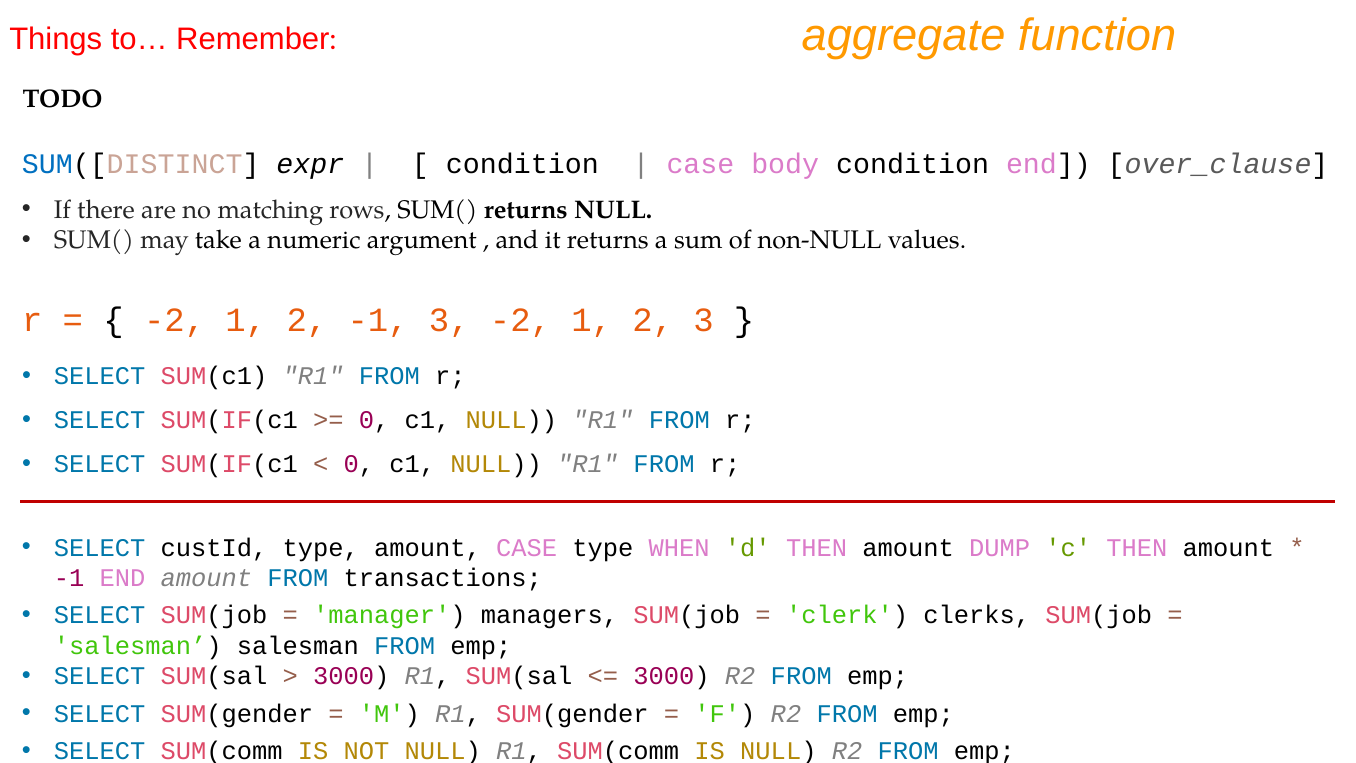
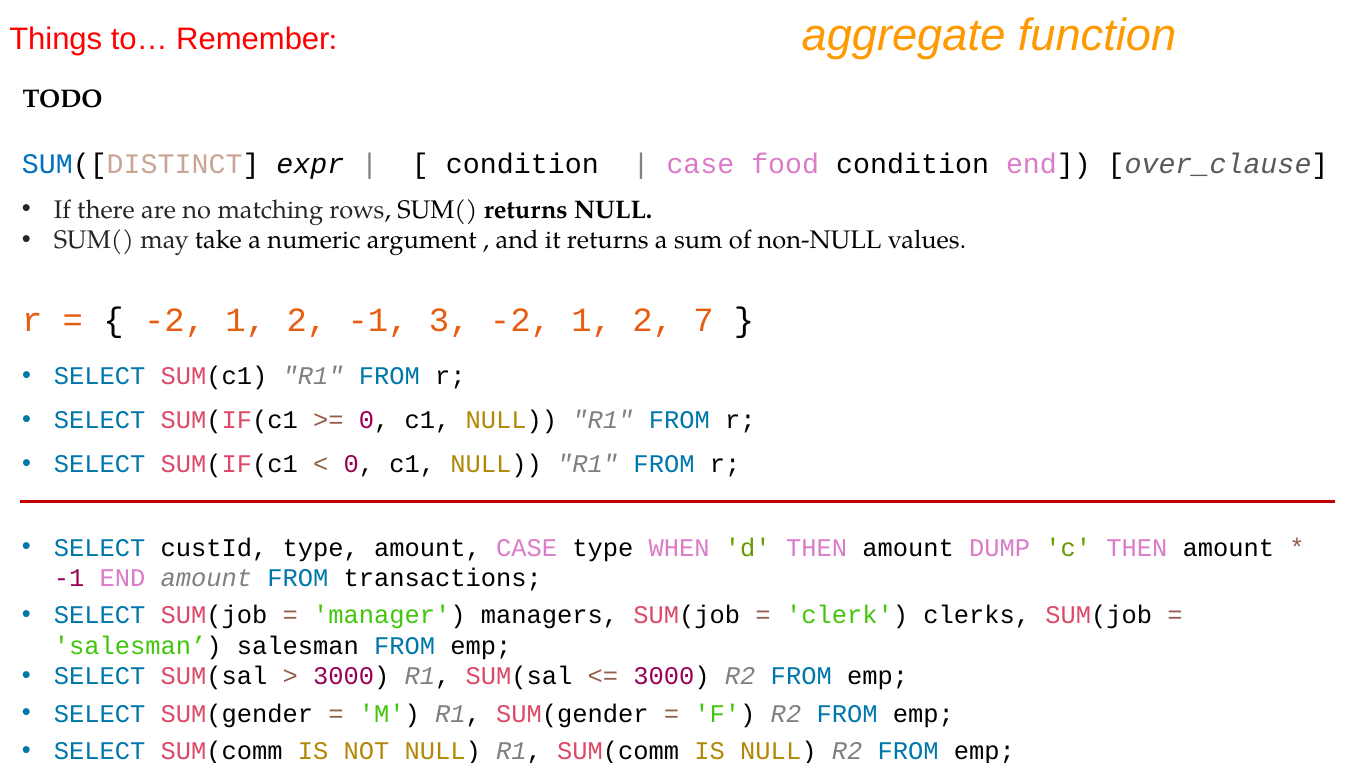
body: body -> food
2 3: 3 -> 7
